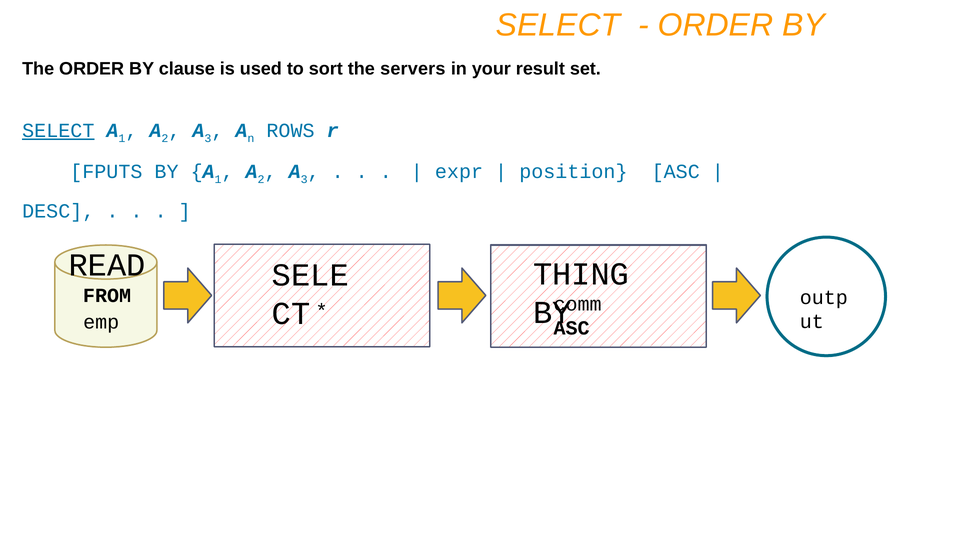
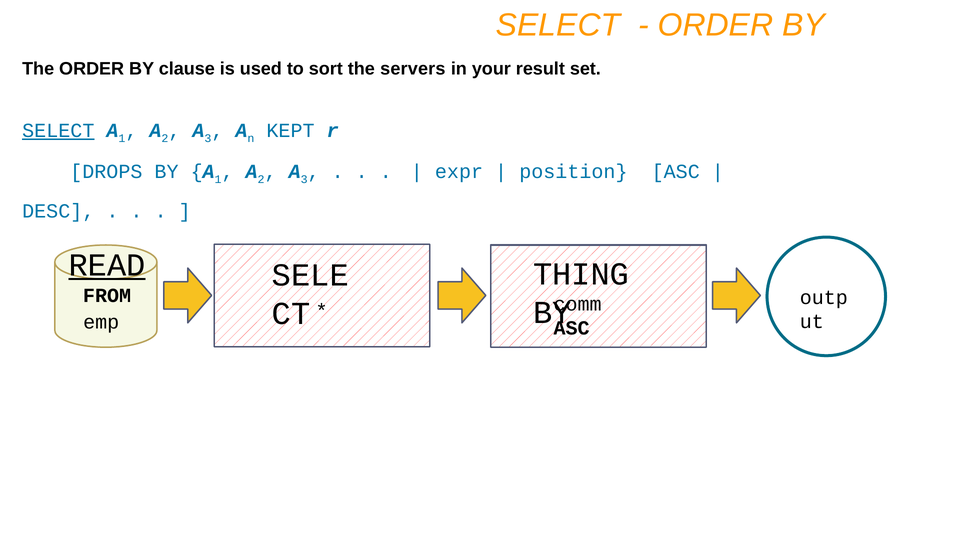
ROWS: ROWS -> KEPT
FPUTS: FPUTS -> DROPS
READ underline: none -> present
